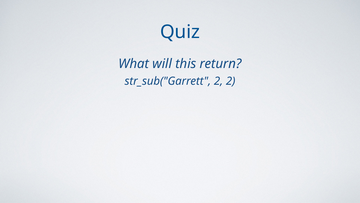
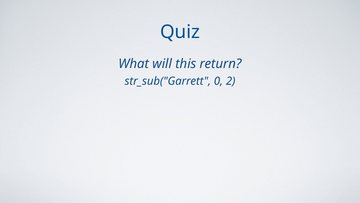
str_sub("Garrett 2: 2 -> 0
